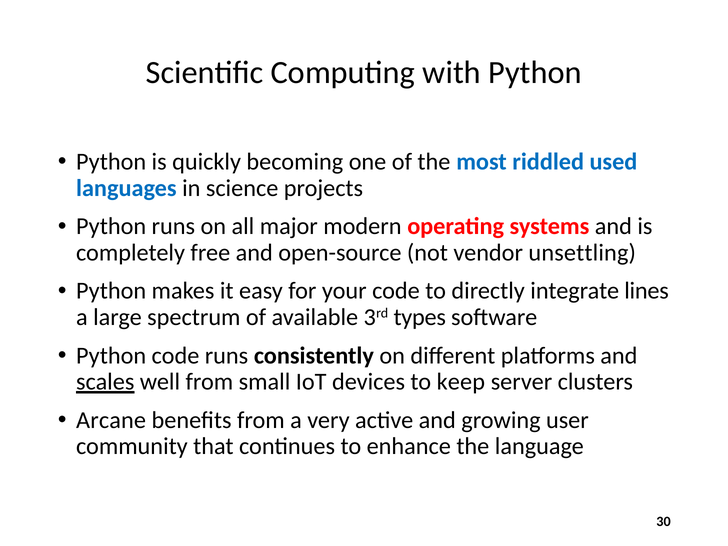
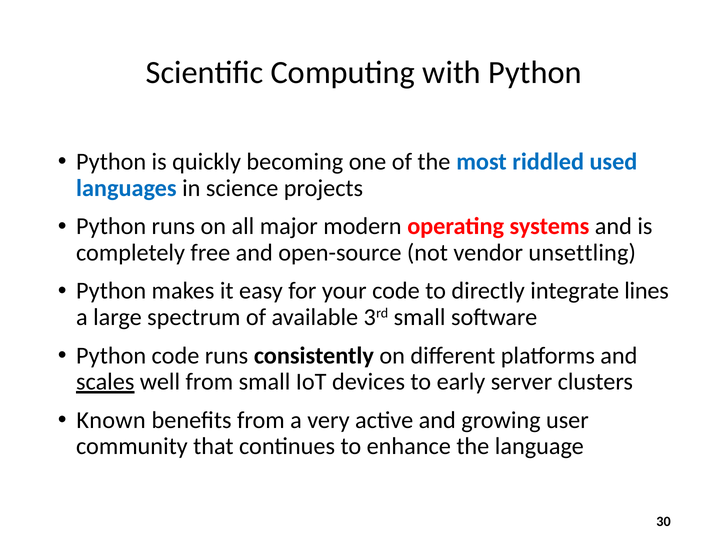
3rd types: types -> small
keep: keep -> early
Arcane: Arcane -> Known
